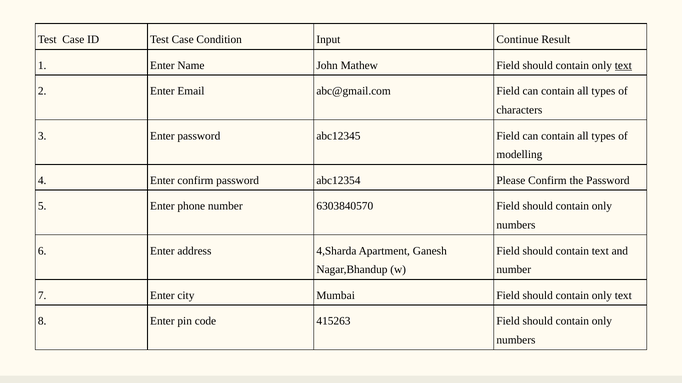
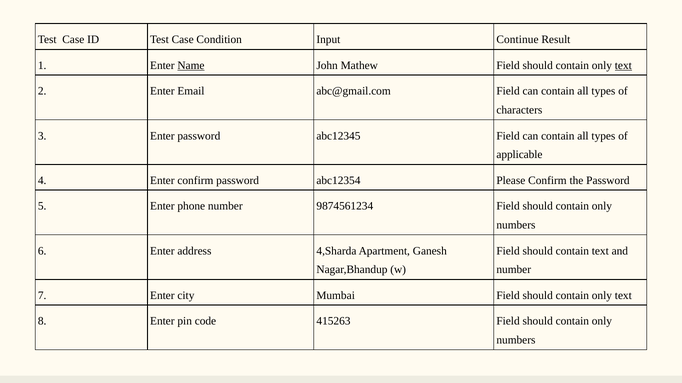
Name underline: none -> present
modelling: modelling -> applicable
6303840570: 6303840570 -> 9874561234
